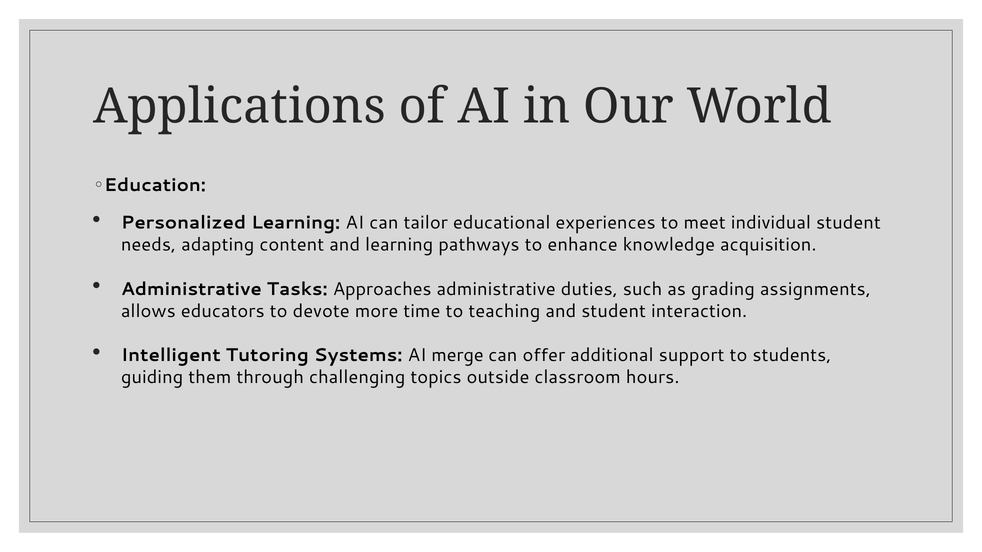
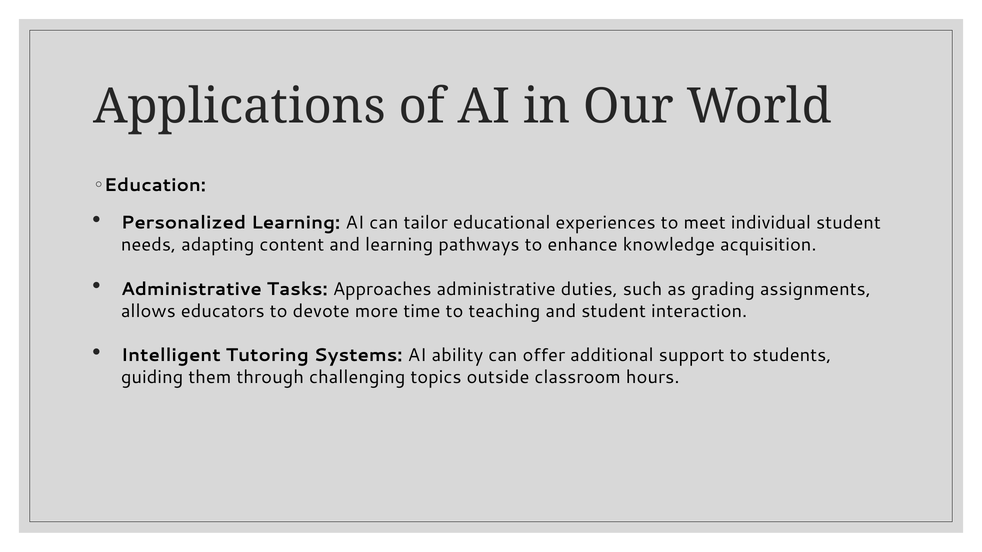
merge: merge -> ability
